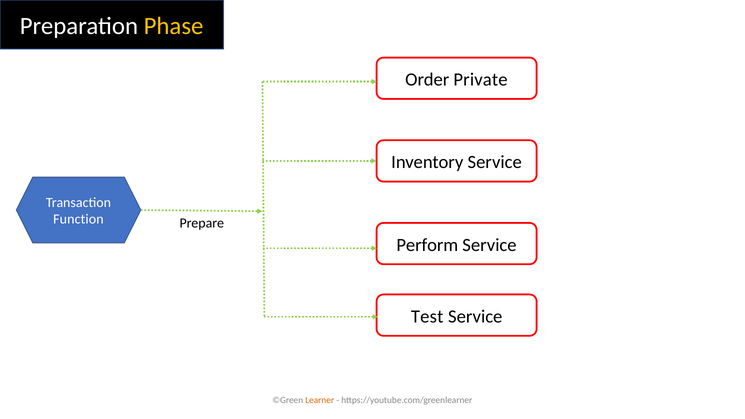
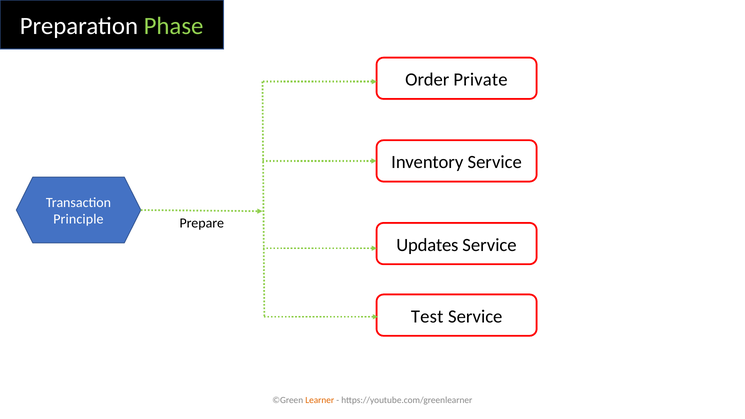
Phase colour: yellow -> light green
Function: Function -> Principle
Perform: Perform -> Updates
